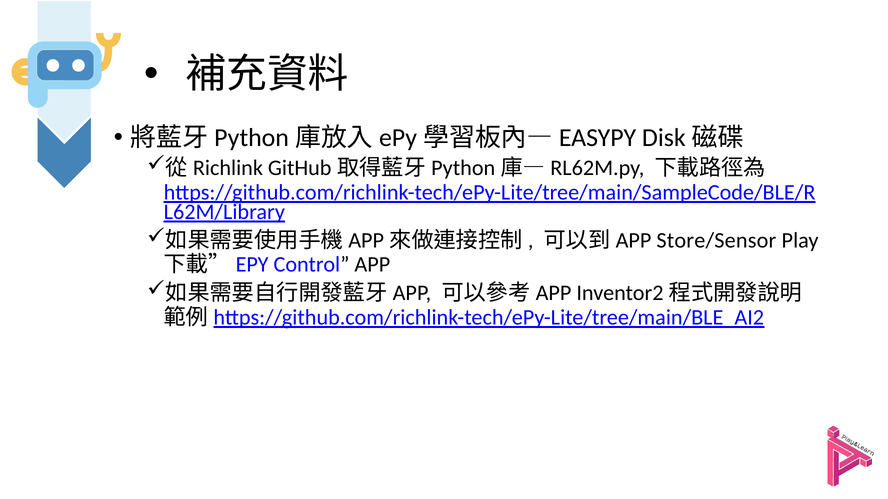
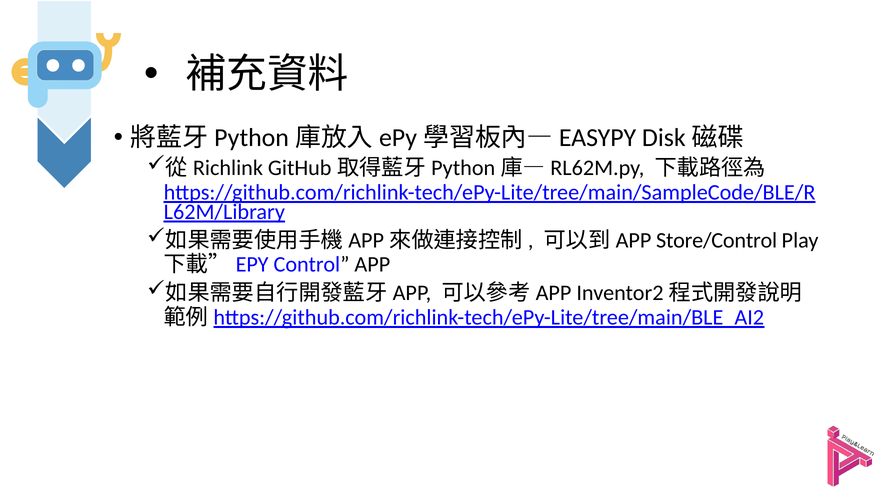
Store/Sensor: Store/Sensor -> Store/Control
